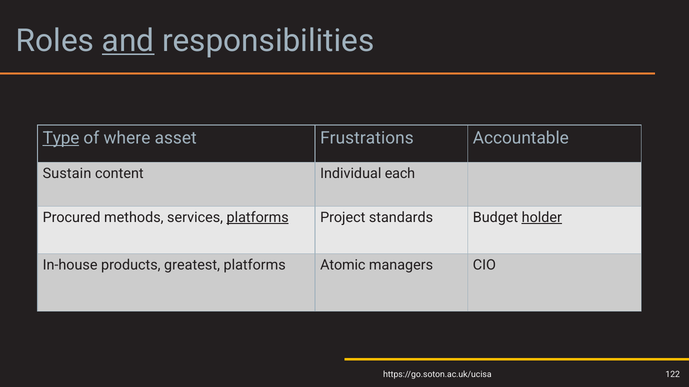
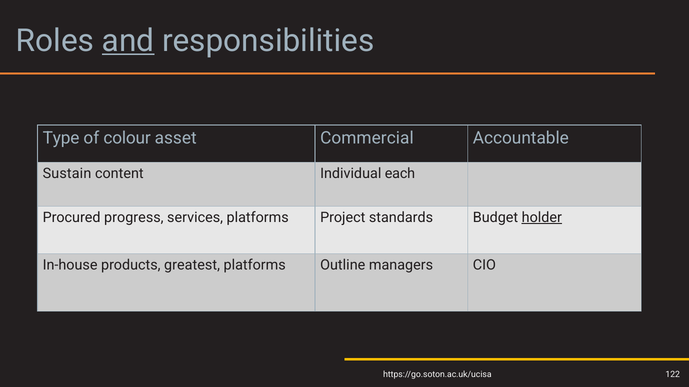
Type underline: present -> none
where: where -> colour
Frustrations: Frustrations -> Commercial
methods: methods -> progress
platforms at (258, 218) underline: present -> none
Atomic: Atomic -> Outline
